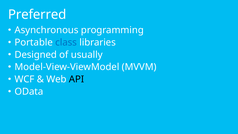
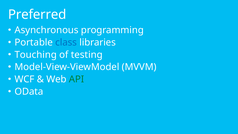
Designed: Designed -> Touching
usually: usually -> testing
API colour: black -> green
